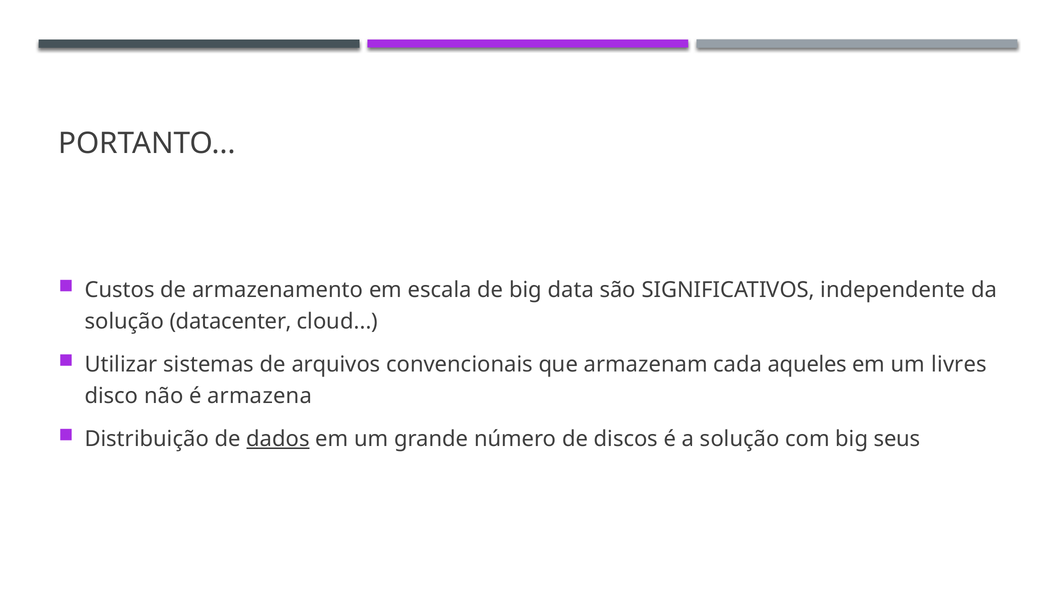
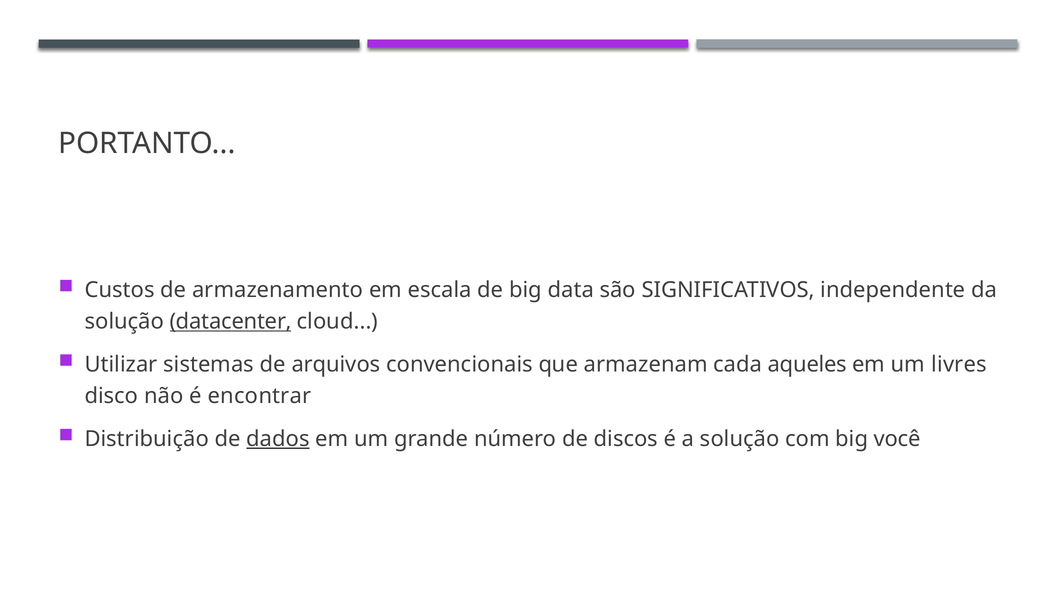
datacenter underline: none -> present
armazena: armazena -> encontrar
seus: seus -> você
